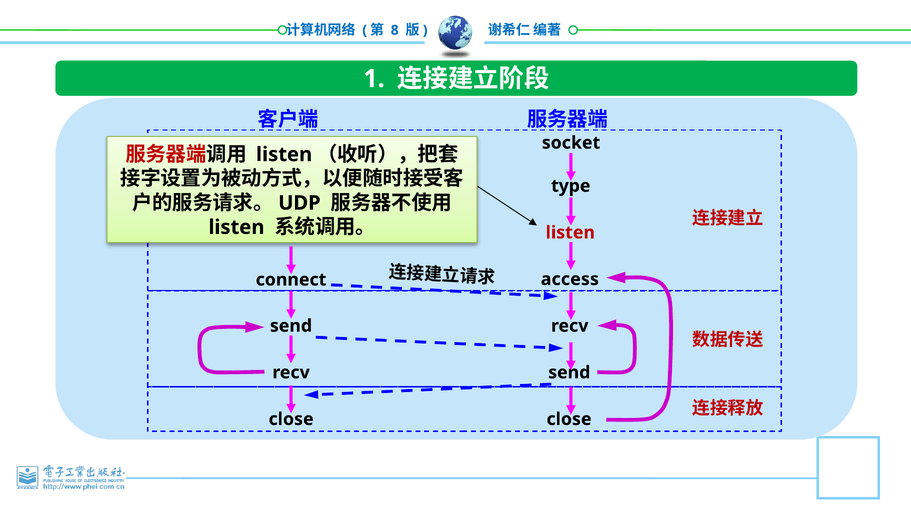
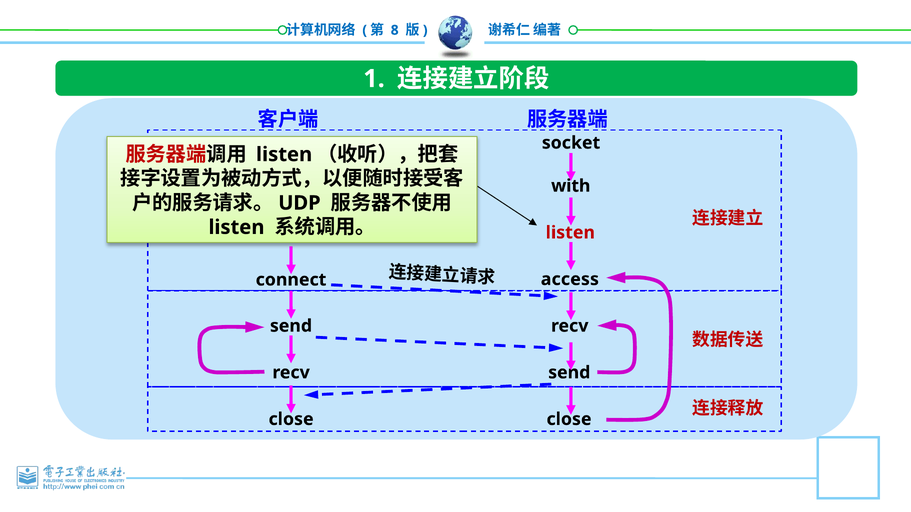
type: type -> with
